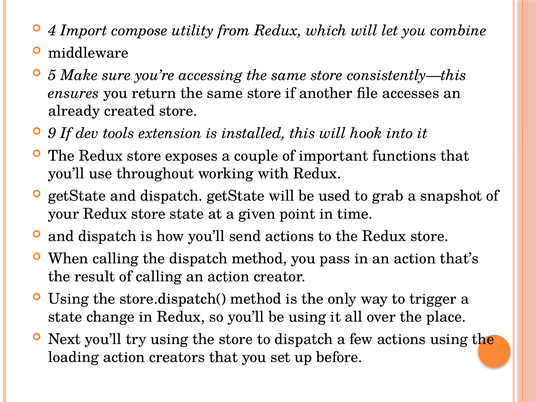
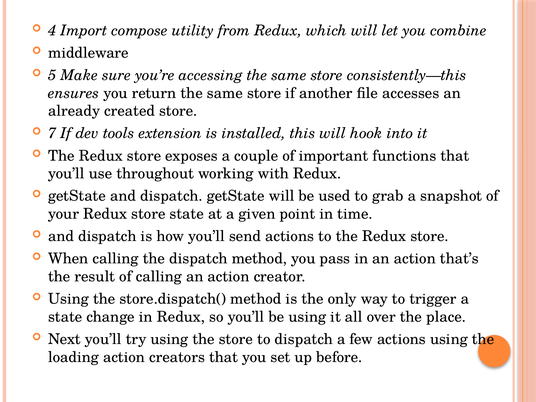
9: 9 -> 7
